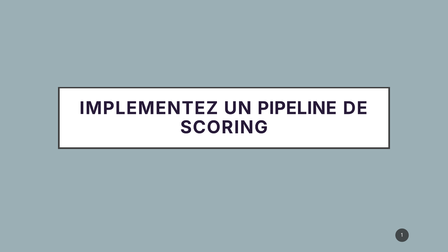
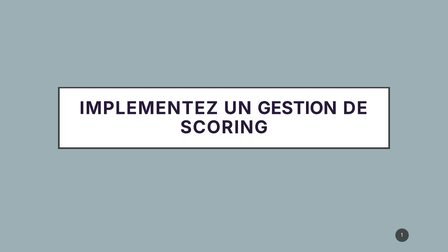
PIPELINE: PIPELINE -> GESTION
